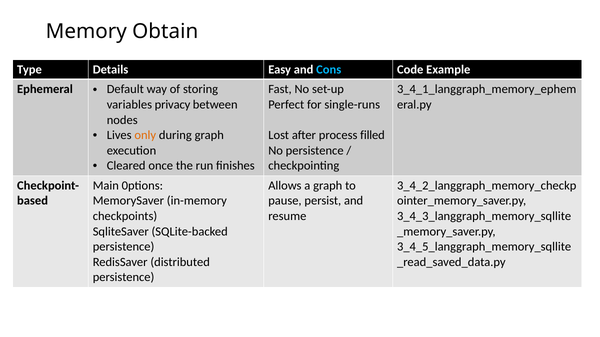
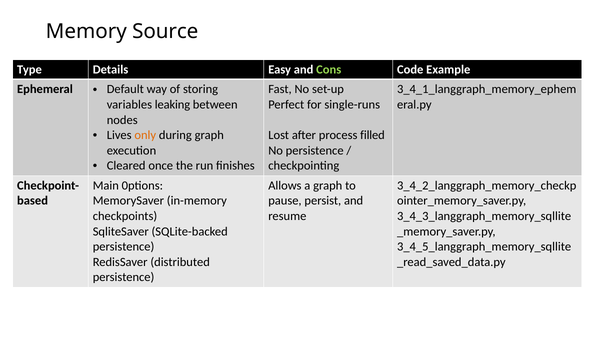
Obtain: Obtain -> Source
Cons colour: light blue -> light green
privacy: privacy -> leaking
